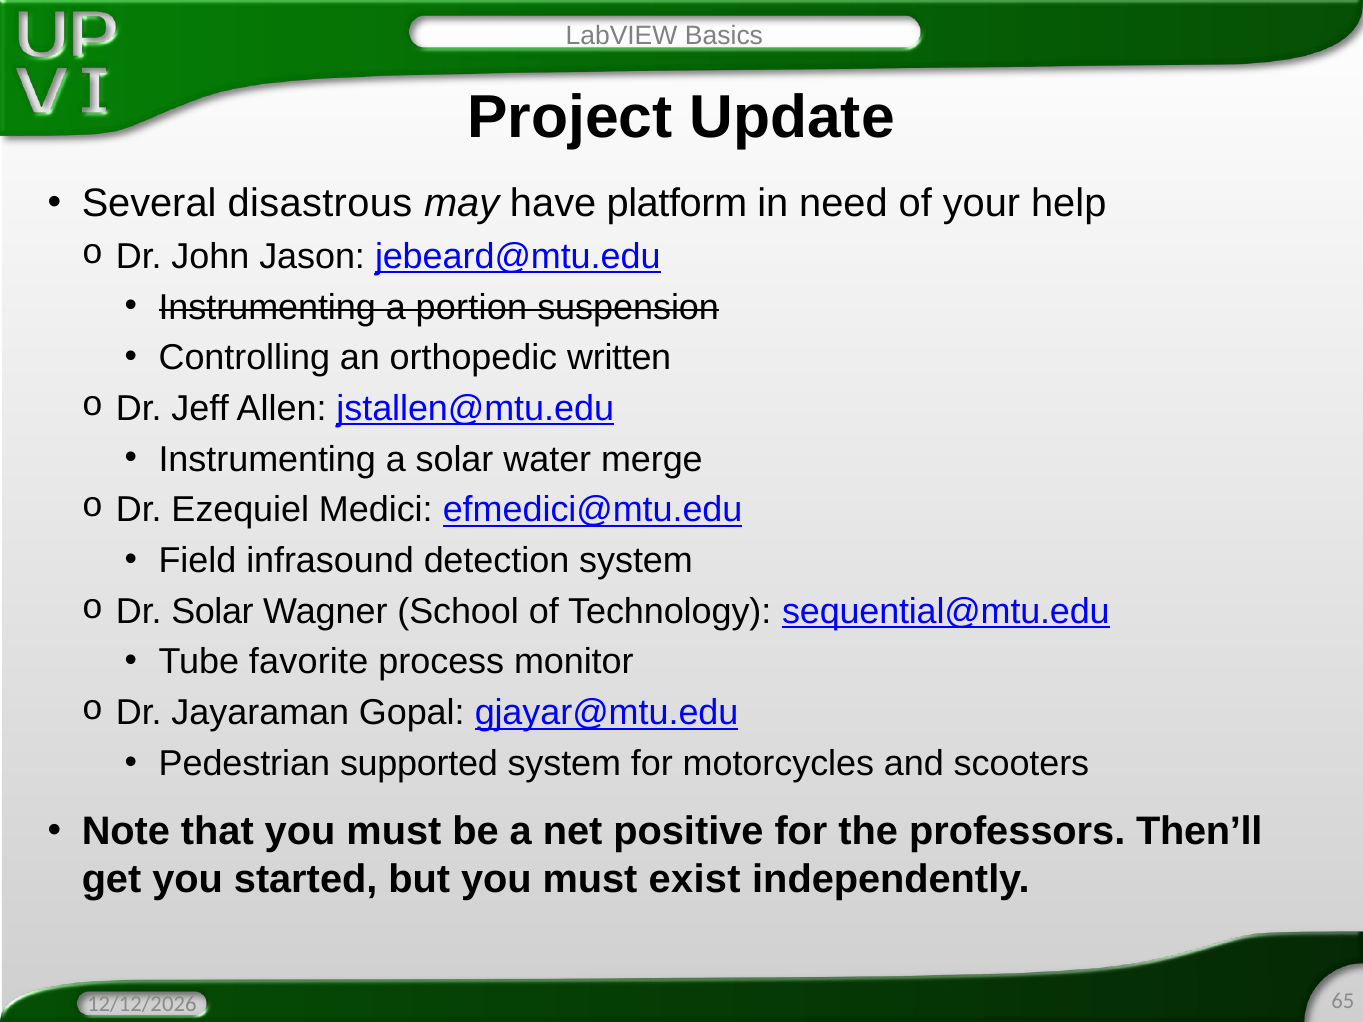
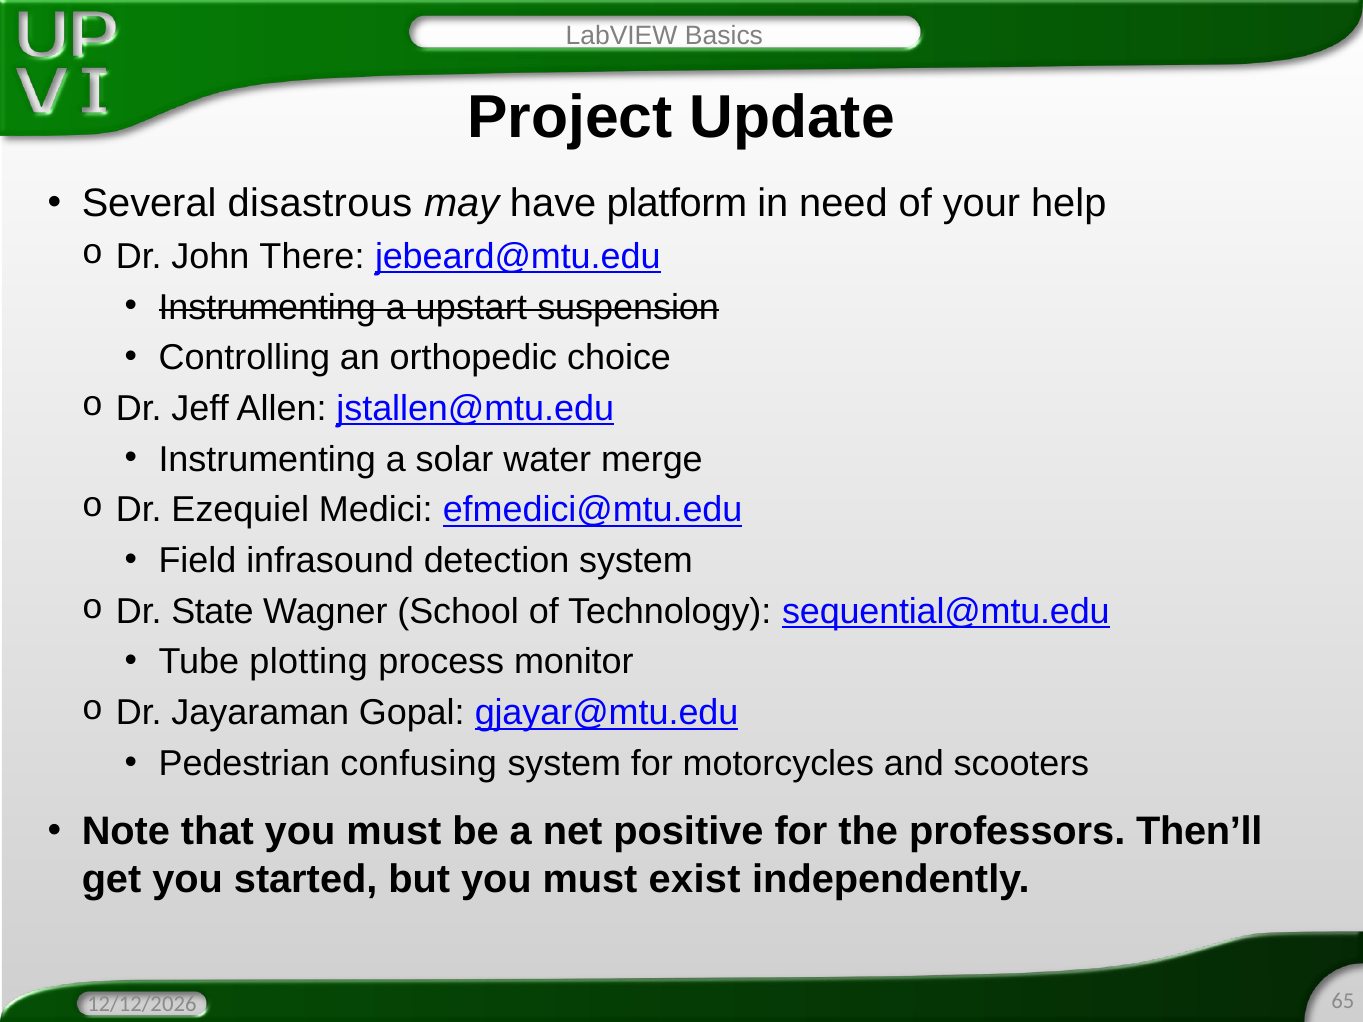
Jason: Jason -> There
portion: portion -> upstart
written: written -> choice
Dr Solar: Solar -> State
favorite: favorite -> plotting
supported: supported -> confusing
